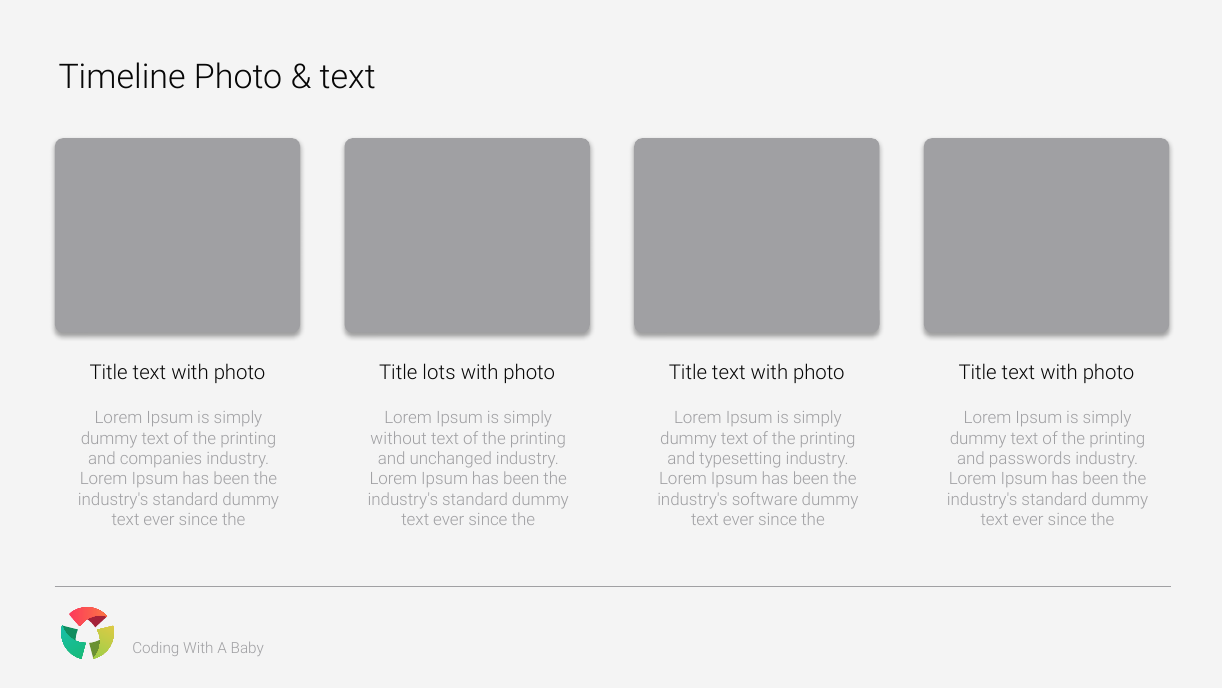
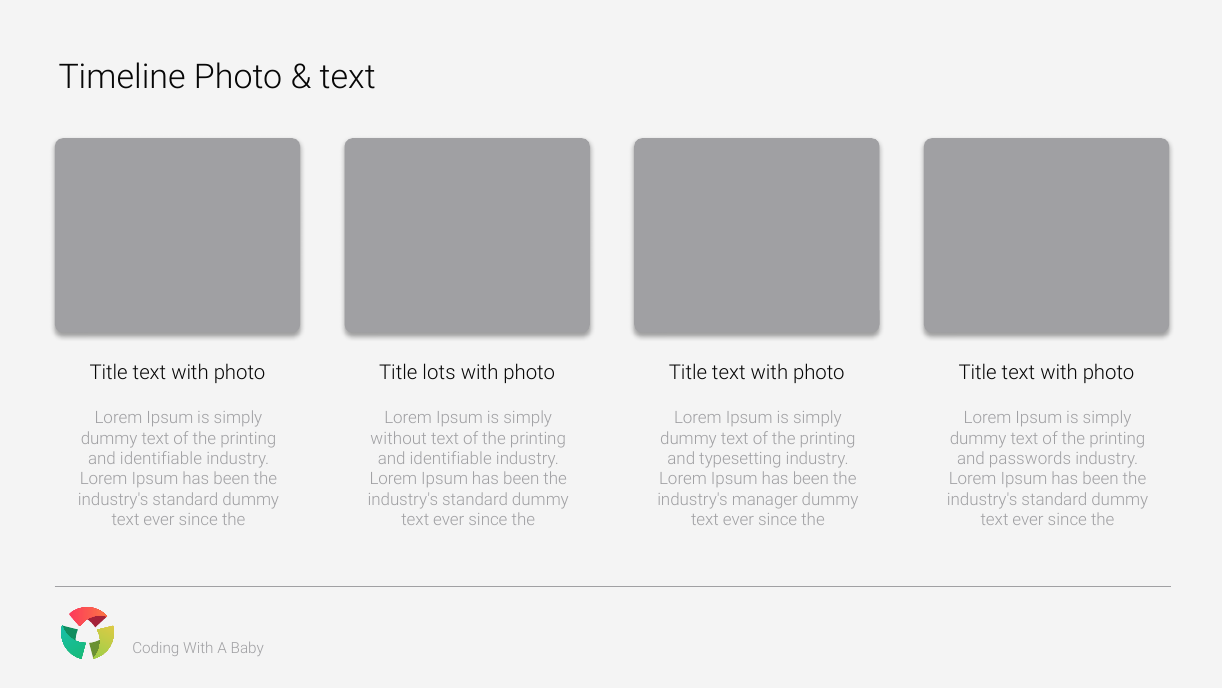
companies at (161, 458): companies -> identifiable
unchanged at (451, 458): unchanged -> identifiable
software: software -> manager
